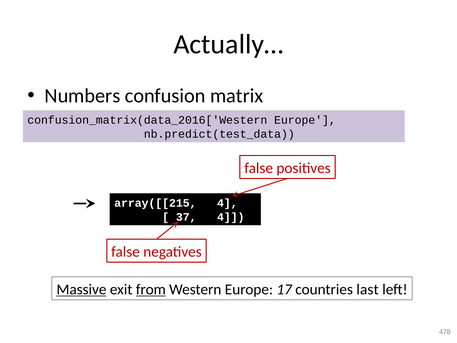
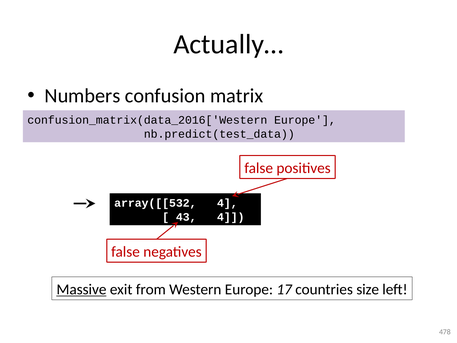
array([[215: array([[215 -> array([[532
37: 37 -> 43
from underline: present -> none
last: last -> size
